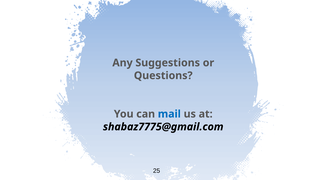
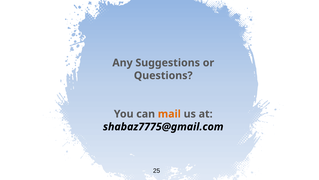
mail colour: blue -> orange
